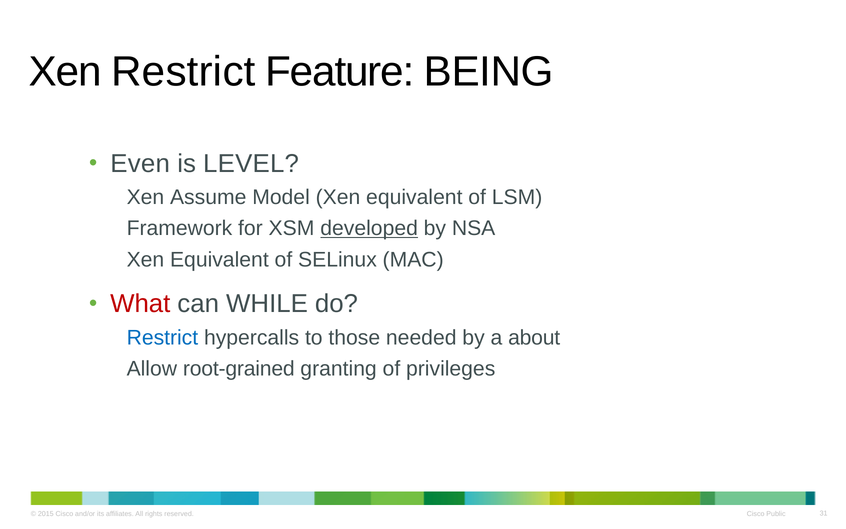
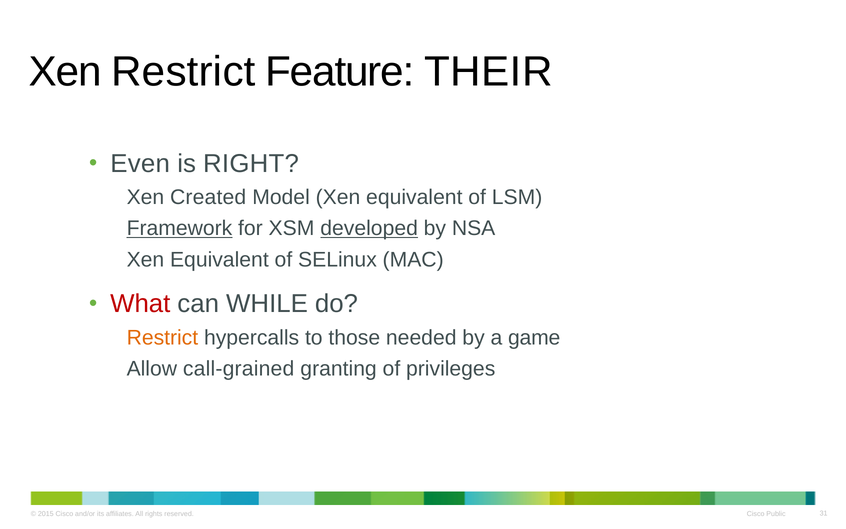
BEING: BEING -> THEIR
LEVEL: LEVEL -> RIGHT
Assume: Assume -> Created
Framework underline: none -> present
Restrict at (162, 338) colour: blue -> orange
about: about -> game
root-grained: root-grained -> call-grained
